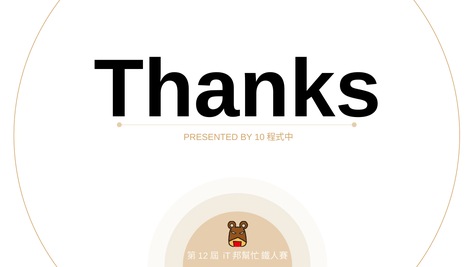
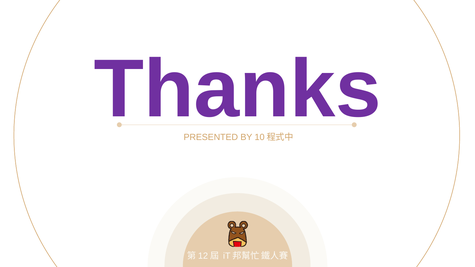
Thanks colour: black -> purple
